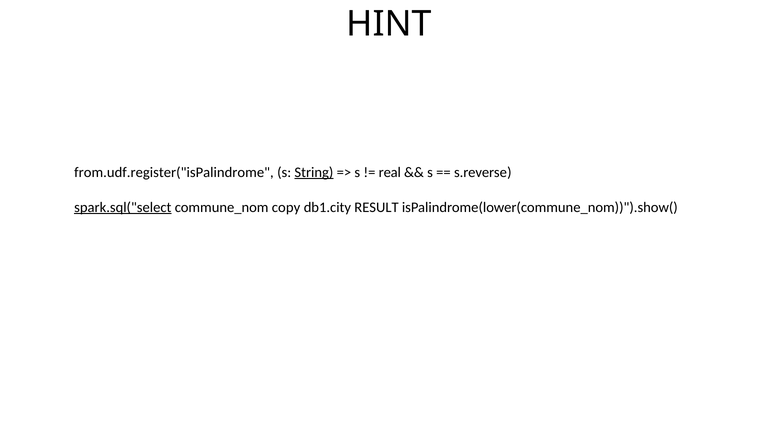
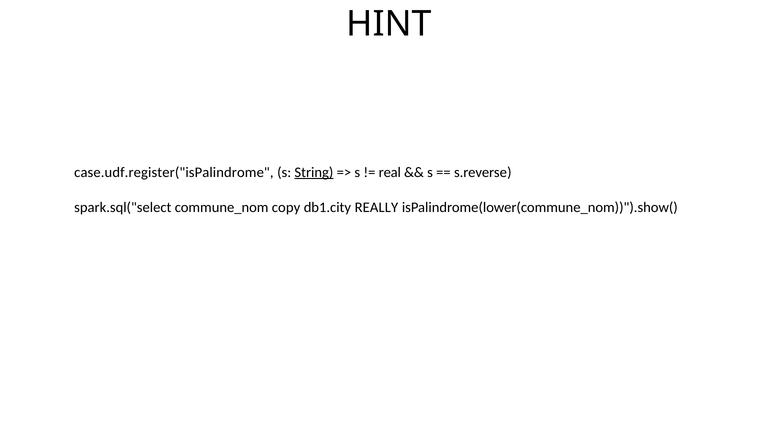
from.udf.register("isPalindrome: from.udf.register("isPalindrome -> case.udf.register("isPalindrome
spark.sql("select underline: present -> none
RESULT: RESULT -> REALLY
